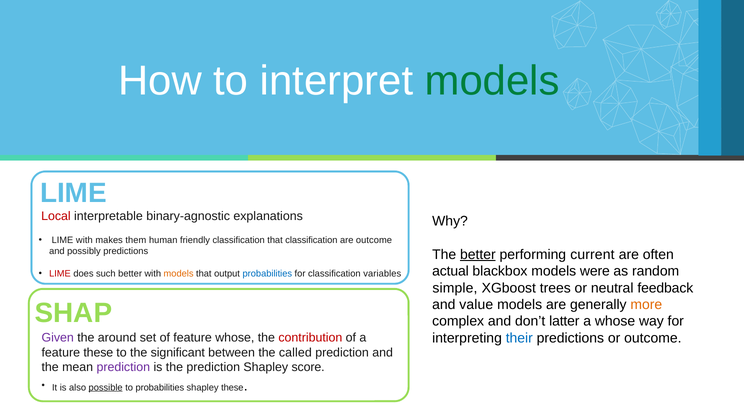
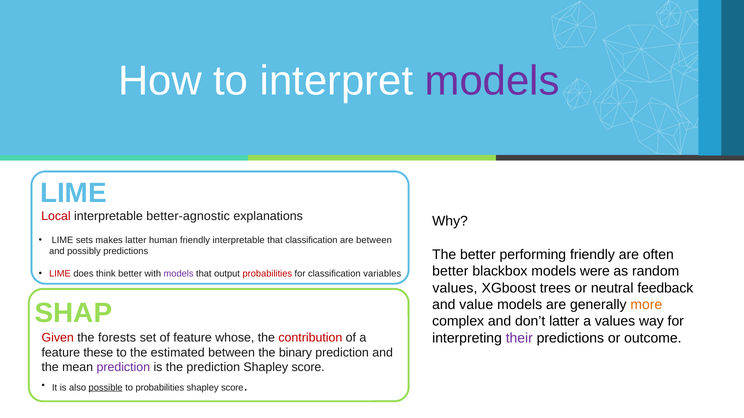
models at (492, 81) colour: green -> purple
binary-agnostic: binary-agnostic -> better-agnostic
LIME with: with -> sets
makes them: them -> latter
friendly classification: classification -> interpretable
are outcome: outcome -> between
better at (478, 255) underline: present -> none
performing current: current -> friendly
actual at (450, 272): actual -> better
such: such -> think
models at (179, 274) colour: orange -> purple
probabilities at (267, 274) colour: blue -> red
simple at (455, 288): simple -> values
a whose: whose -> values
their colour: blue -> purple
Given colour: purple -> red
around: around -> forests
significant: significant -> estimated
called: called -> binary
these at (232, 388): these -> score
